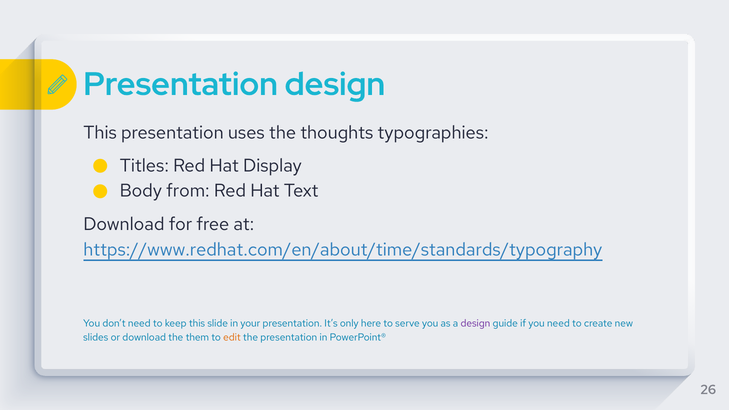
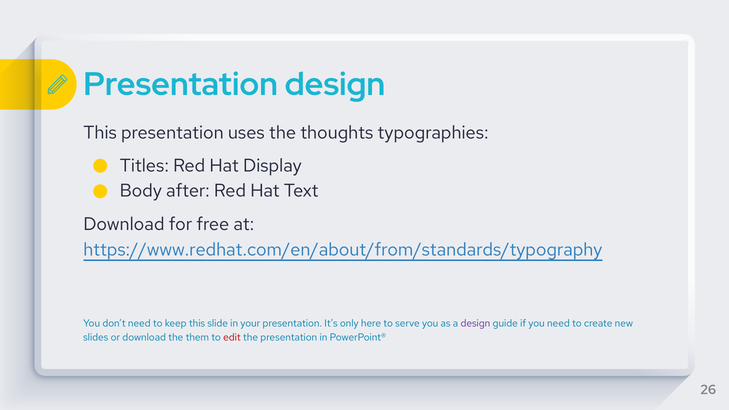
from: from -> after
https://www.redhat.com/en/about/time/standards/typography: https://www.redhat.com/en/about/time/standards/typography -> https://www.redhat.com/en/about/from/standards/typography
edit colour: orange -> red
